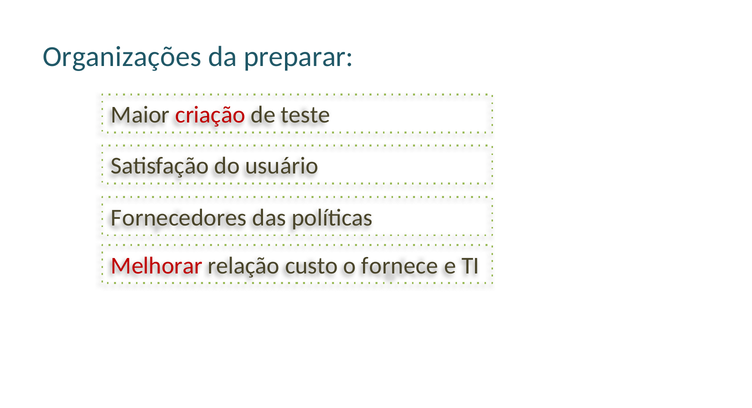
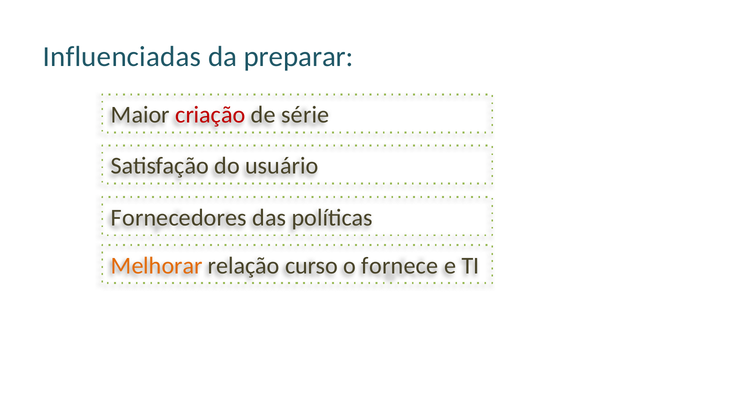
Organizações: Organizações -> Influenciadas
teste: teste -> série
Melhorar colour: red -> orange
custo: custo -> curso
